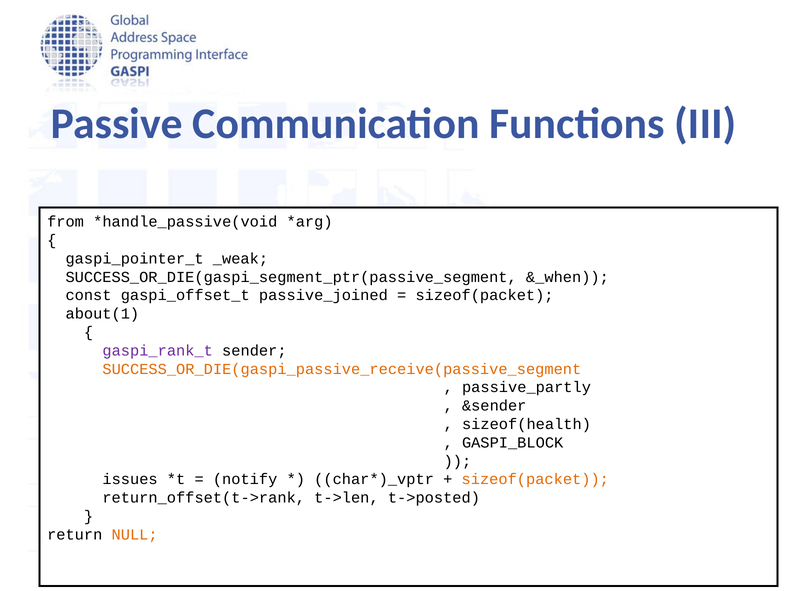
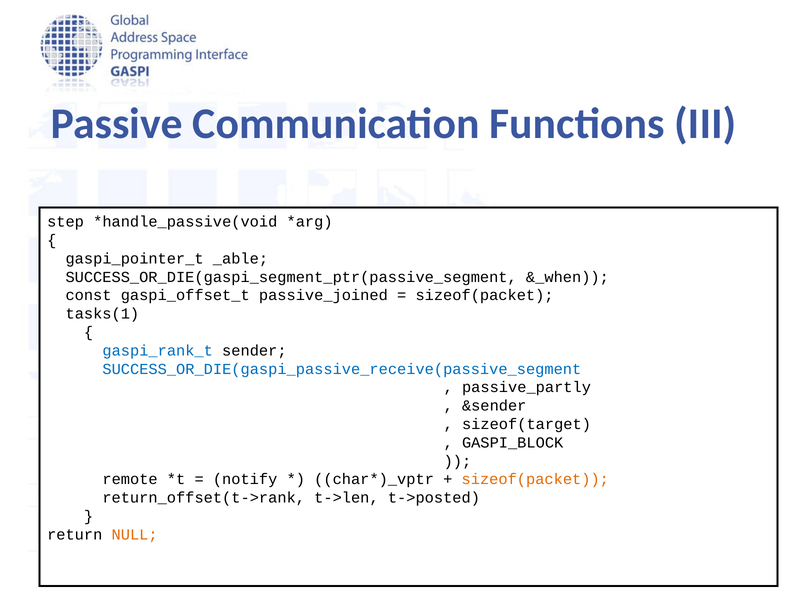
from: from -> step
_weak: _weak -> _able
about(1: about(1 -> tasks(1
gaspi_rank_t colour: purple -> blue
SUCCESS_OR_DIE(gaspi_passive_receive(passive_segment colour: orange -> blue
sizeof(health: sizeof(health -> sizeof(target
issues: issues -> remote
